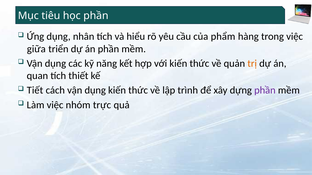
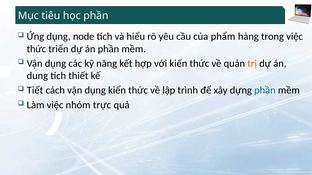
nhân: nhân -> node
giữa at (36, 49): giữa -> thức
quan: quan -> dung
phần at (265, 91) colour: purple -> blue
